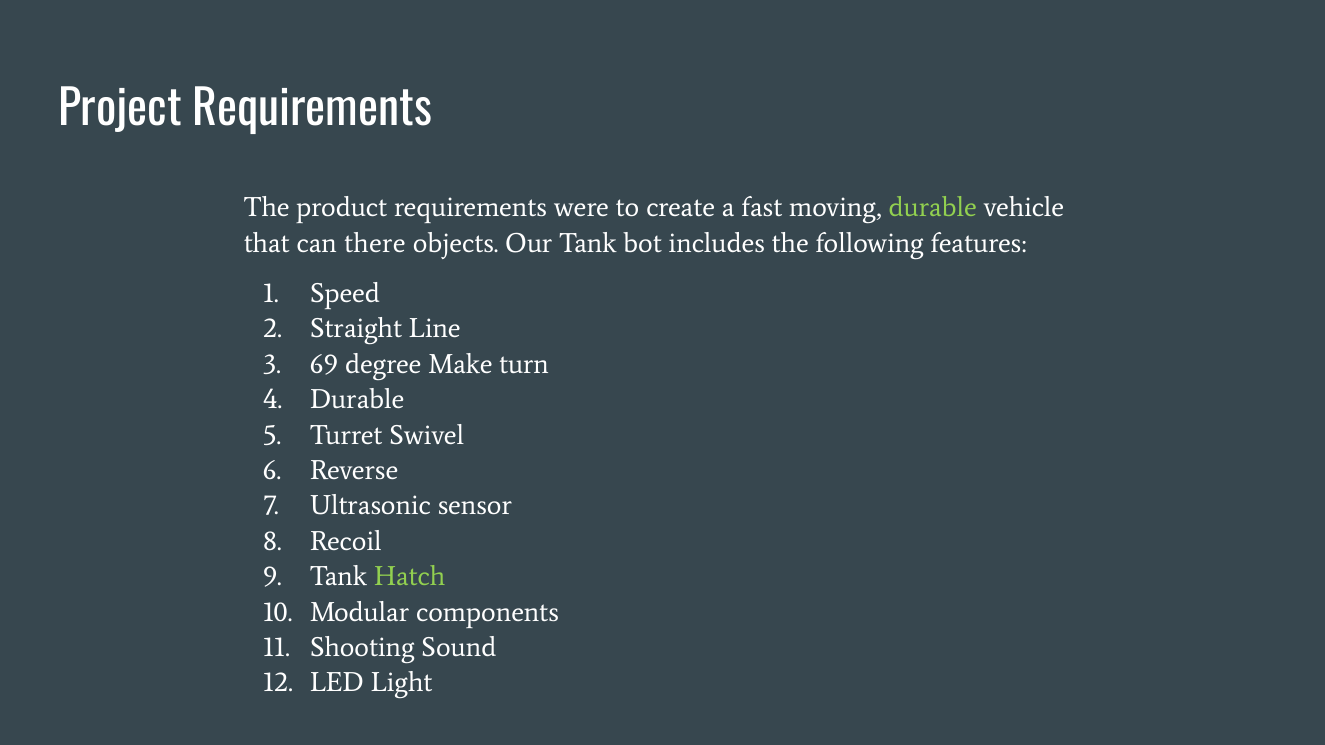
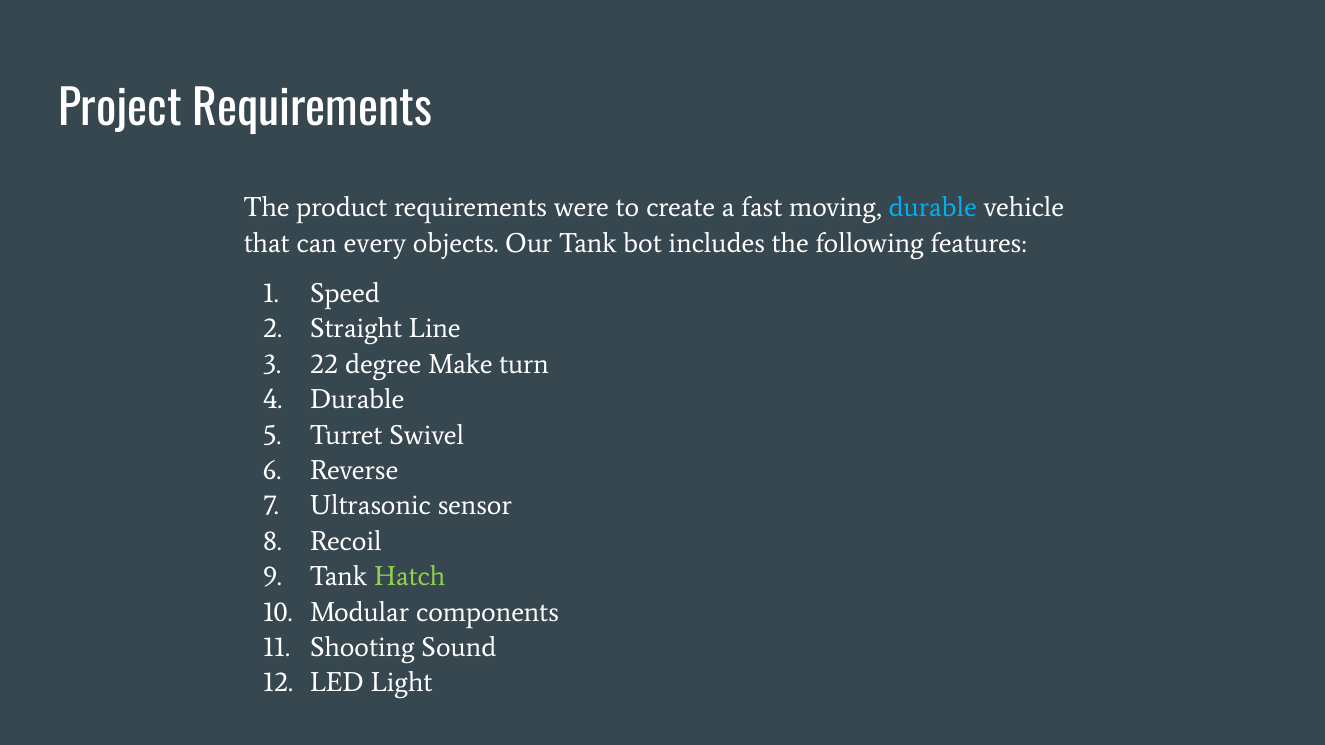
durable at (933, 208) colour: light green -> light blue
there: there -> every
69: 69 -> 22
